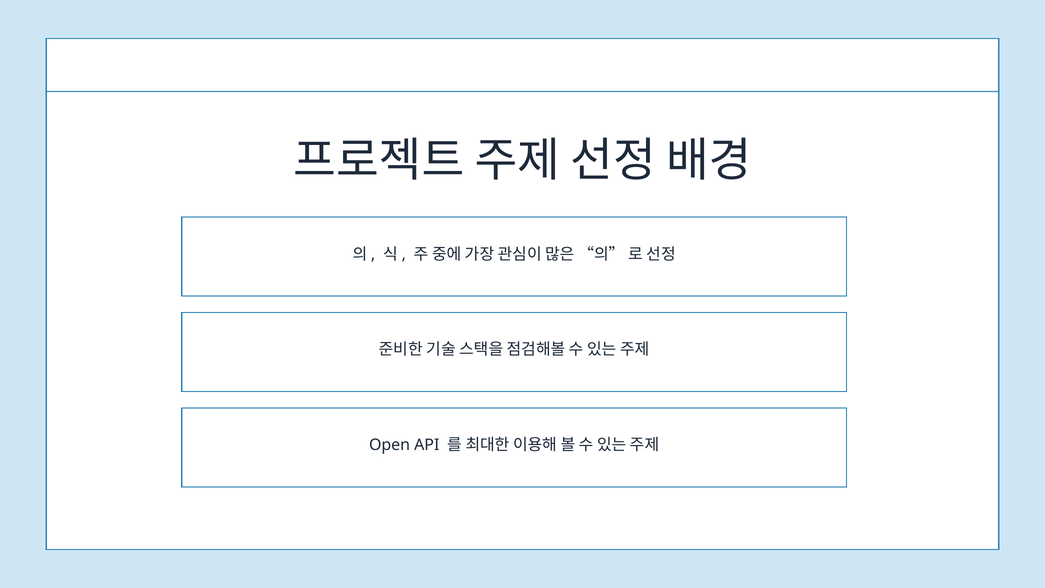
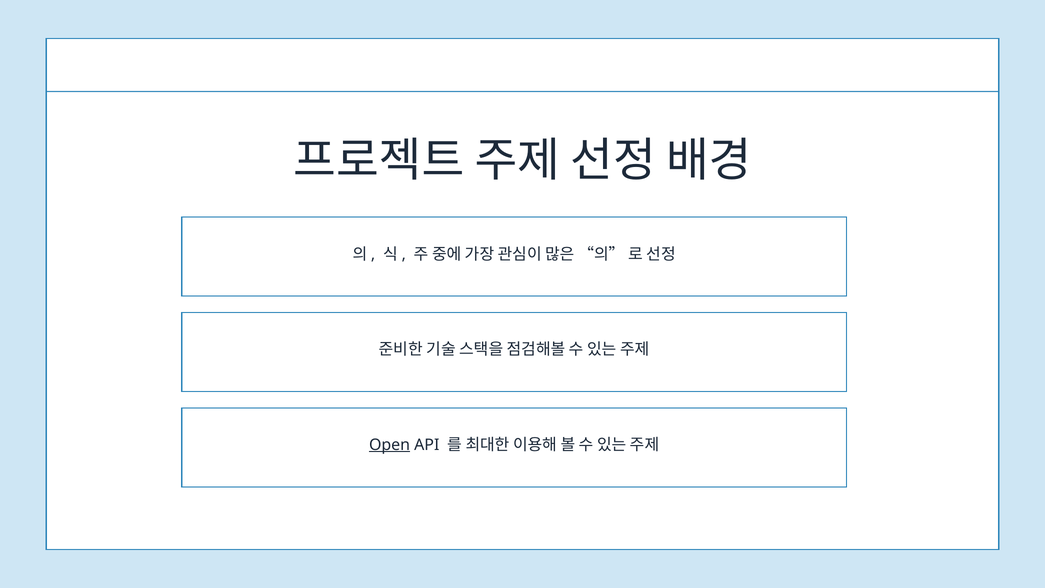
Open underline: none -> present
